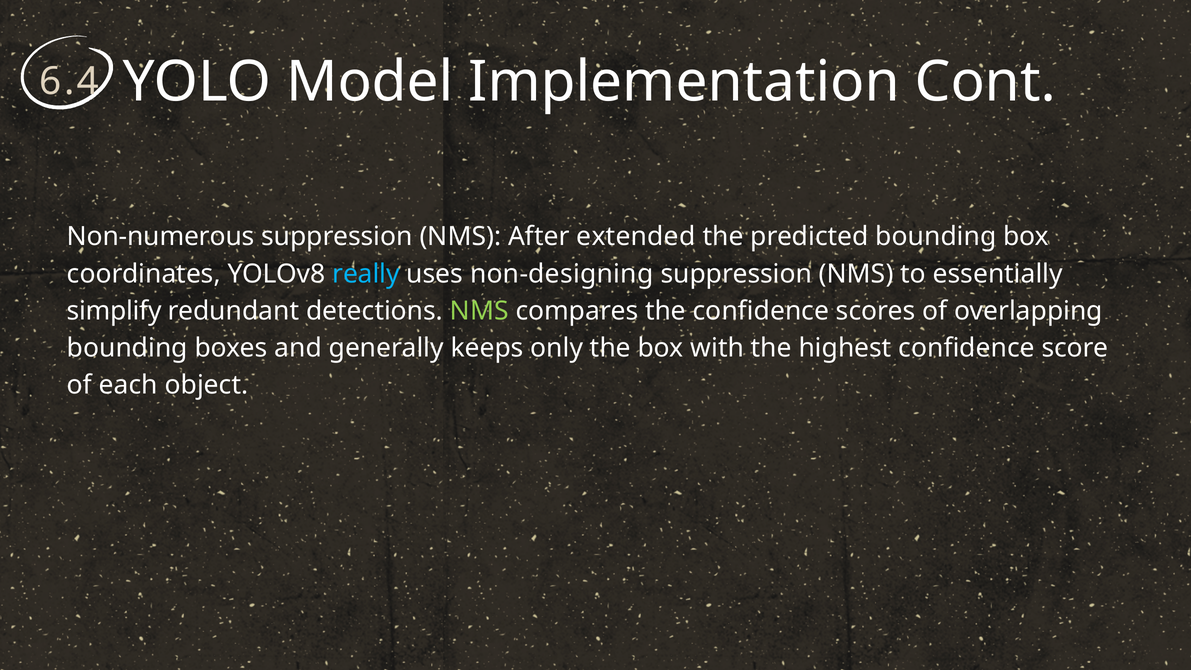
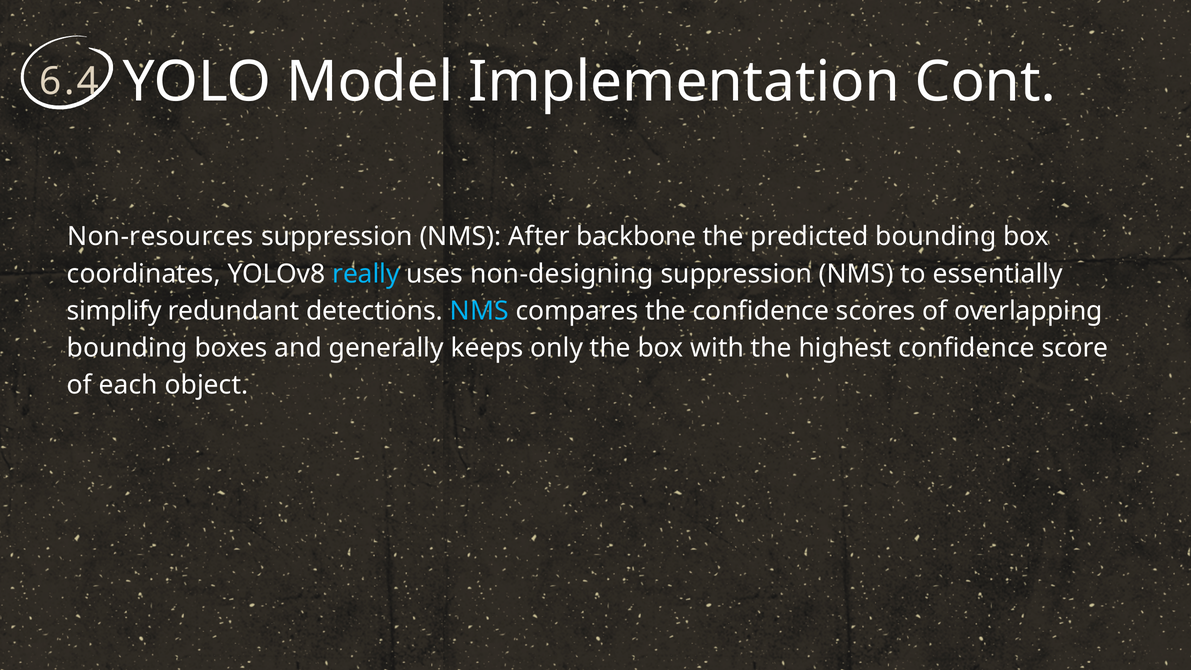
Non-numerous: Non-numerous -> Non-resources
extended: extended -> backbone
NMS at (479, 311) colour: light green -> light blue
